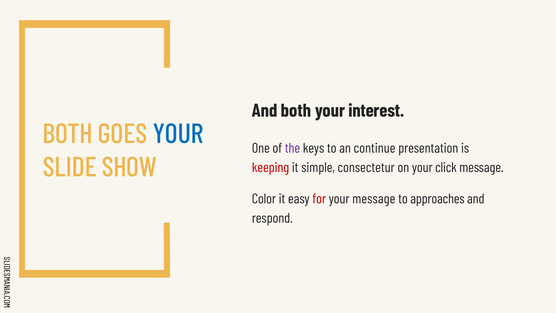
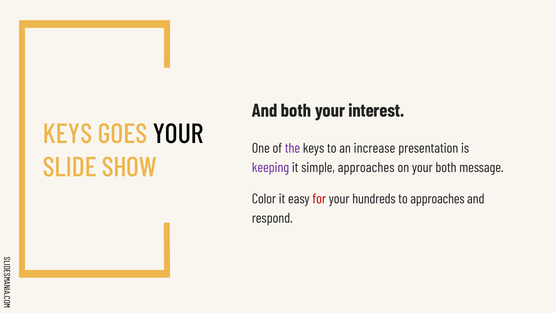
BOTH at (68, 134): BOTH -> KEYS
YOUR at (178, 134) colour: blue -> black
continue: continue -> increase
keeping colour: red -> purple
simple consectetur: consectetur -> approaches
your click: click -> both
your message: message -> hundreds
